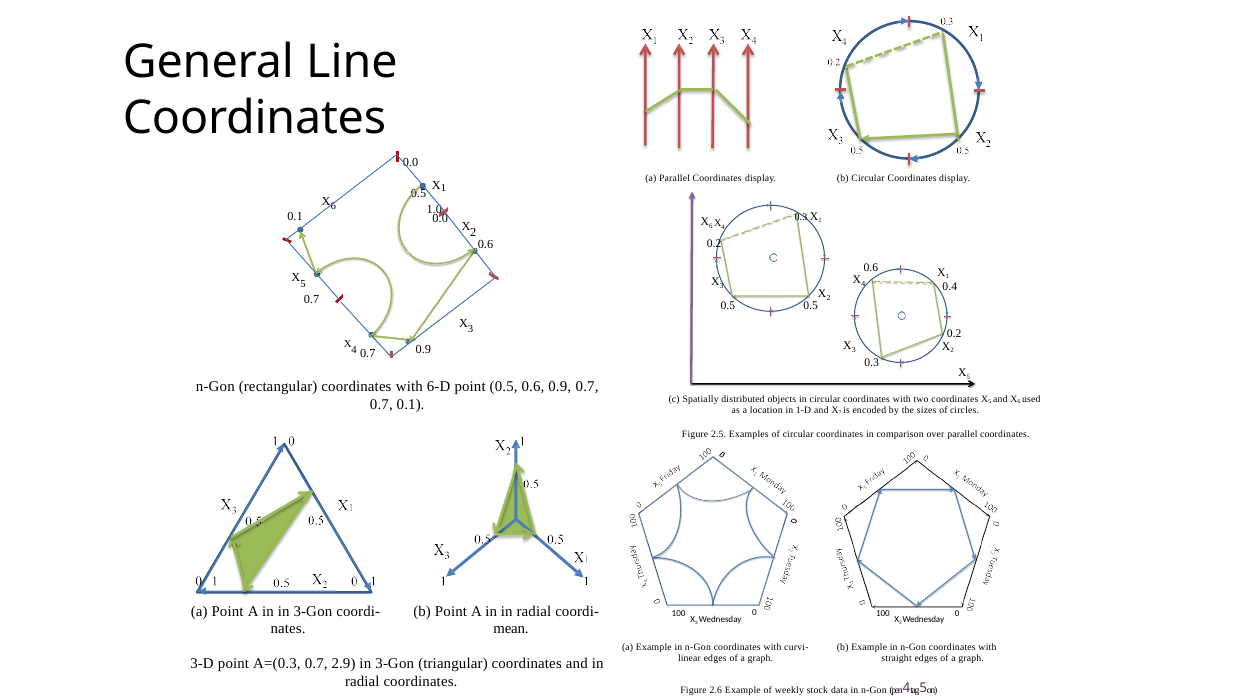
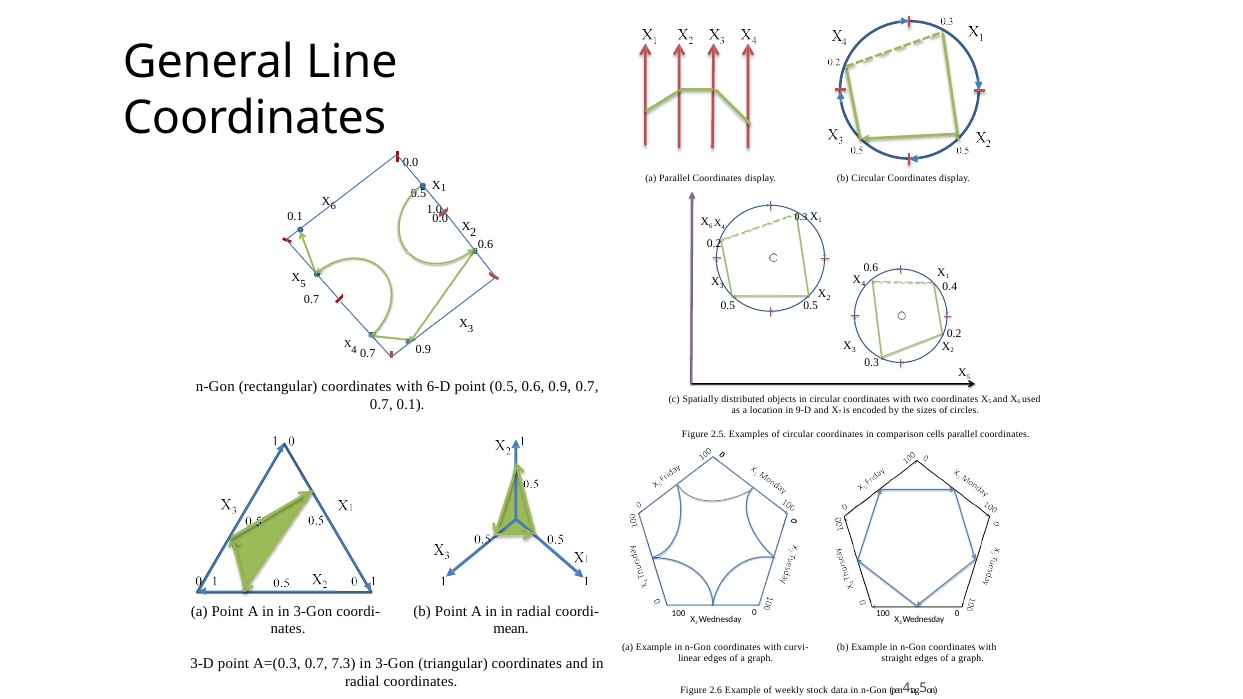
1-D: 1-D -> 9-D
over: over -> cells
2.9: 2.9 -> 7.3
